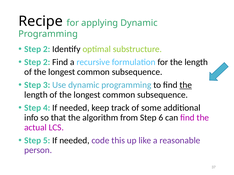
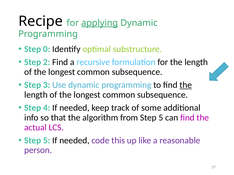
applying underline: none -> present
2 at (47, 49): 2 -> 0
from Step 6: 6 -> 5
